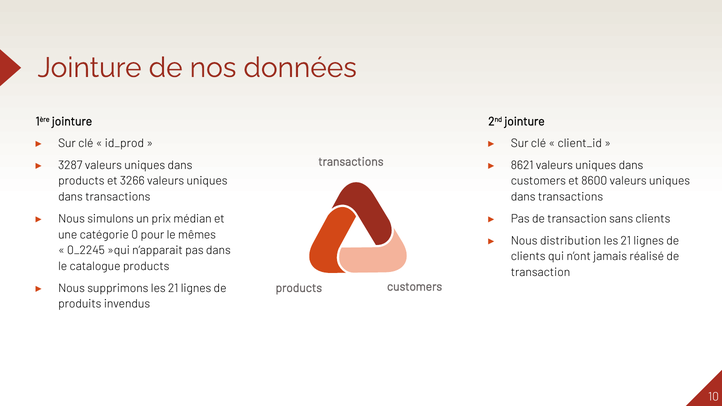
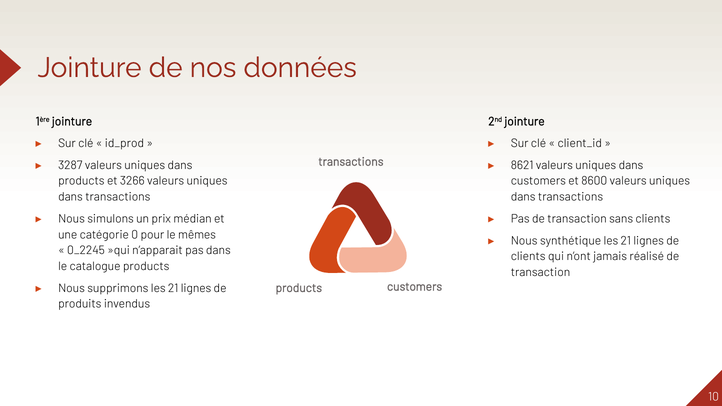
distribution: distribution -> synthétique
